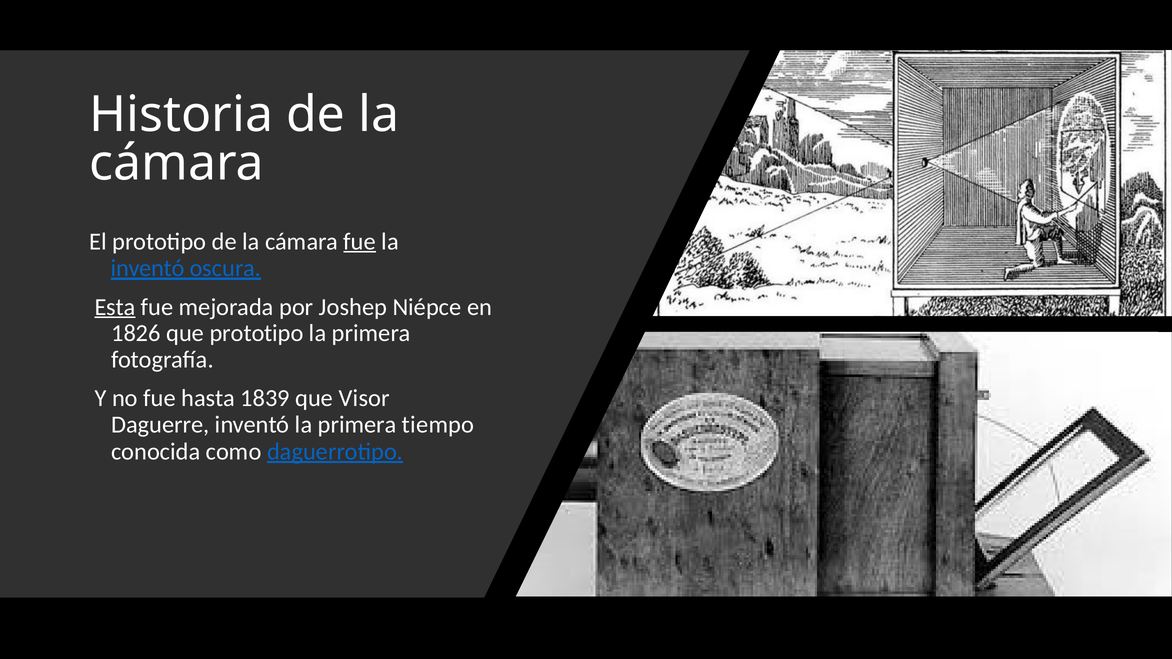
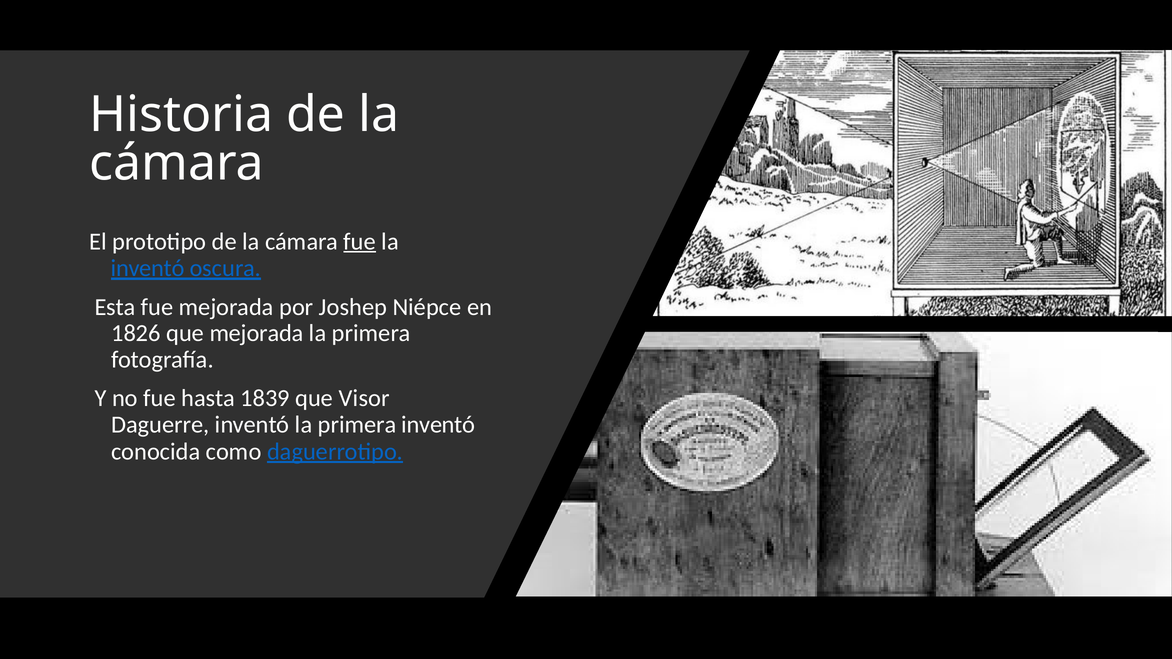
Esta underline: present -> none
que prototipo: prototipo -> mejorada
primera tiempo: tiempo -> inventó
